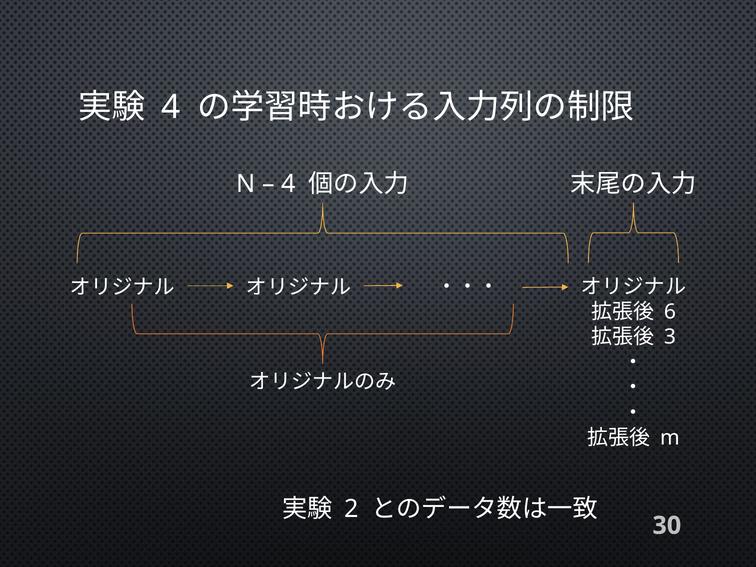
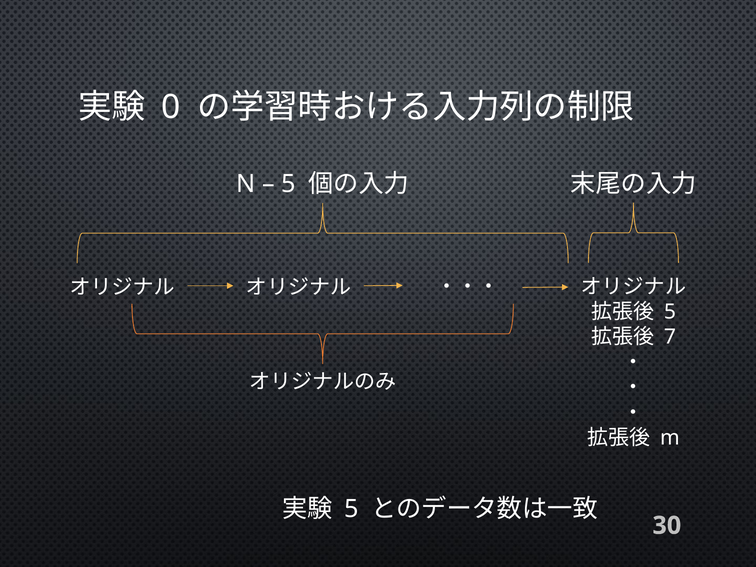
4 at (171, 107): 4 -> 0
4 at (288, 184): 4 -> 5
6 at (670, 312): 6 -> 5
3: 3 -> 7
2 at (351, 509): 2 -> 5
